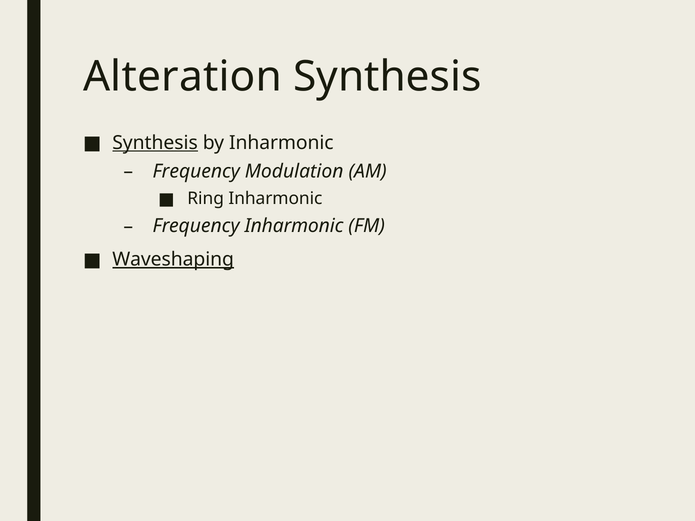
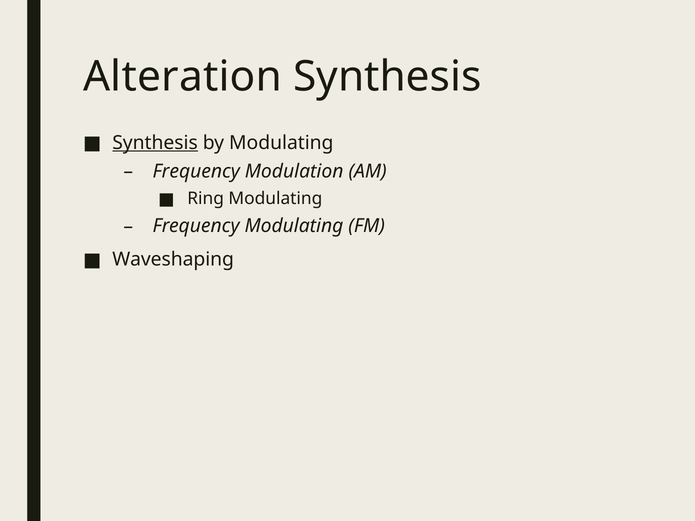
by Inharmonic: Inharmonic -> Modulating
Ring Inharmonic: Inharmonic -> Modulating
Frequency Inharmonic: Inharmonic -> Modulating
Waveshaping underline: present -> none
